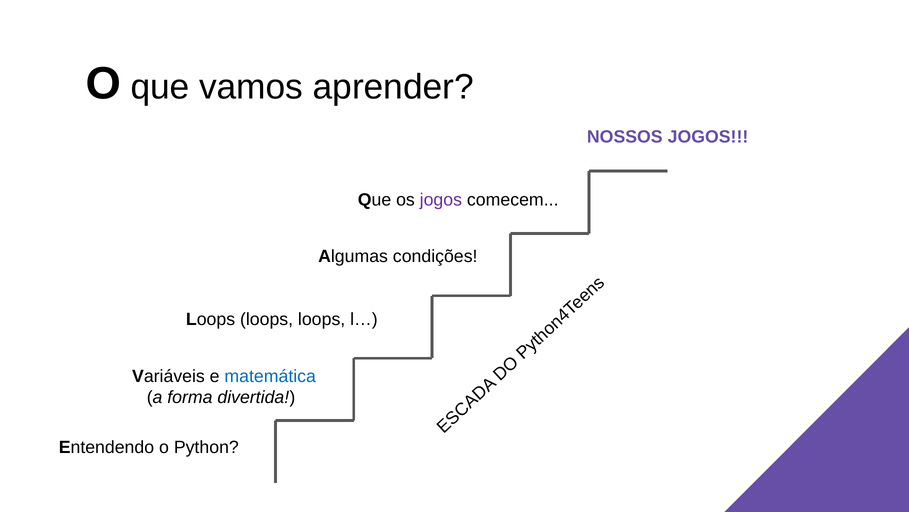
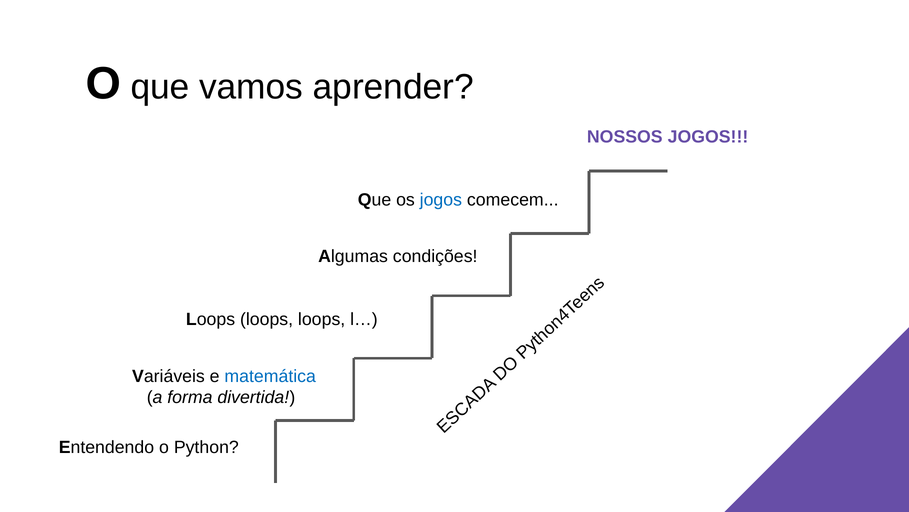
jogos at (441, 199) colour: purple -> blue
